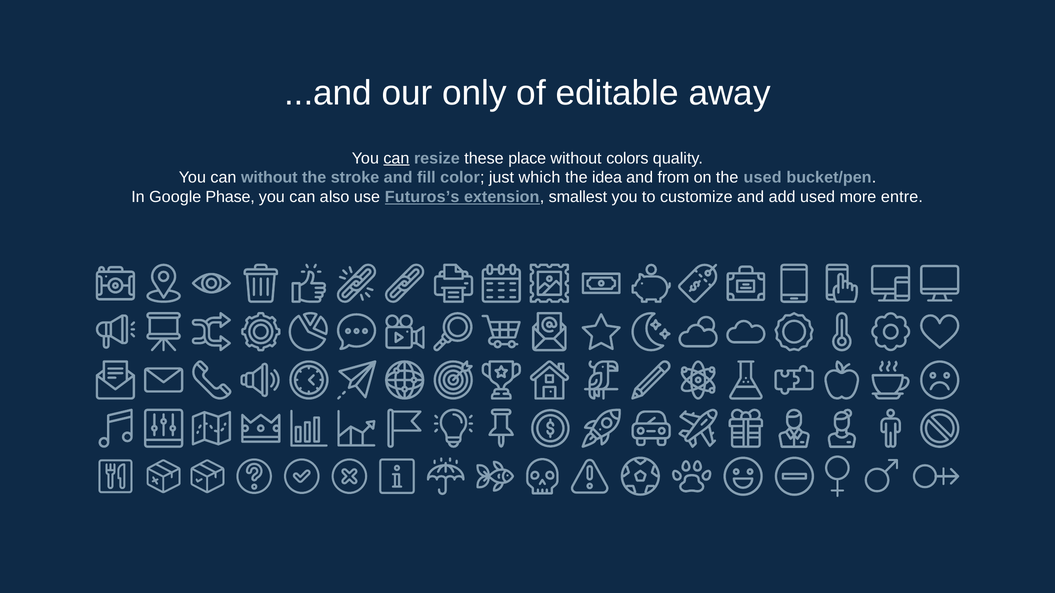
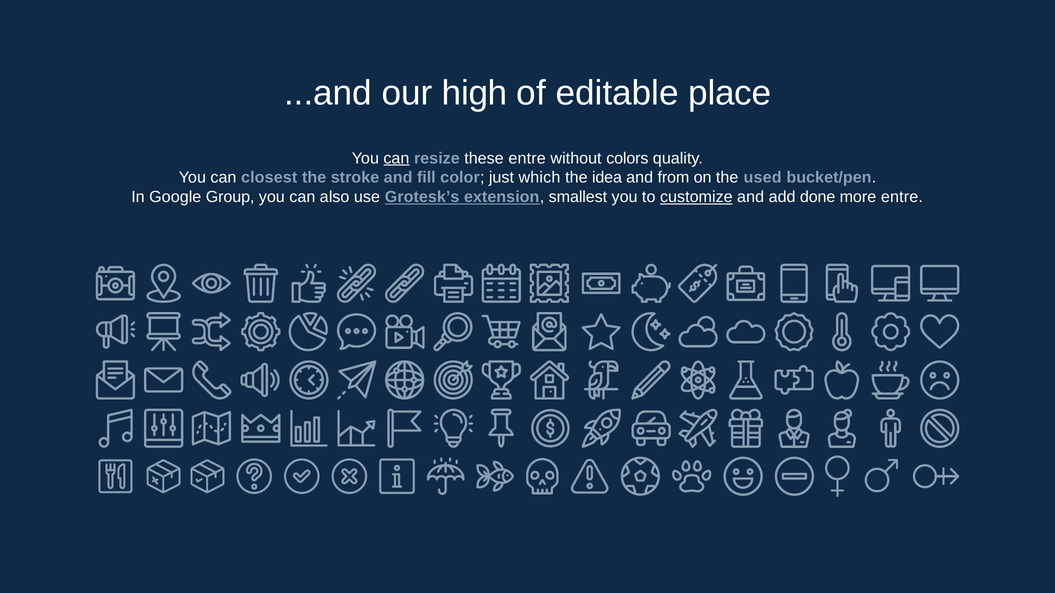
only: only -> high
away: away -> place
these place: place -> entre
can without: without -> closest
Phase: Phase -> Group
Futuros’s: Futuros’s -> Grotesk’s
customize underline: none -> present
add used: used -> done
